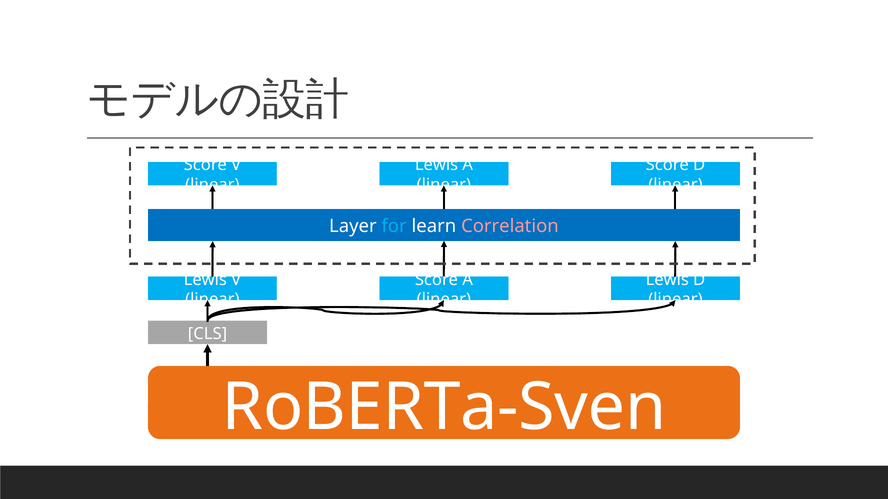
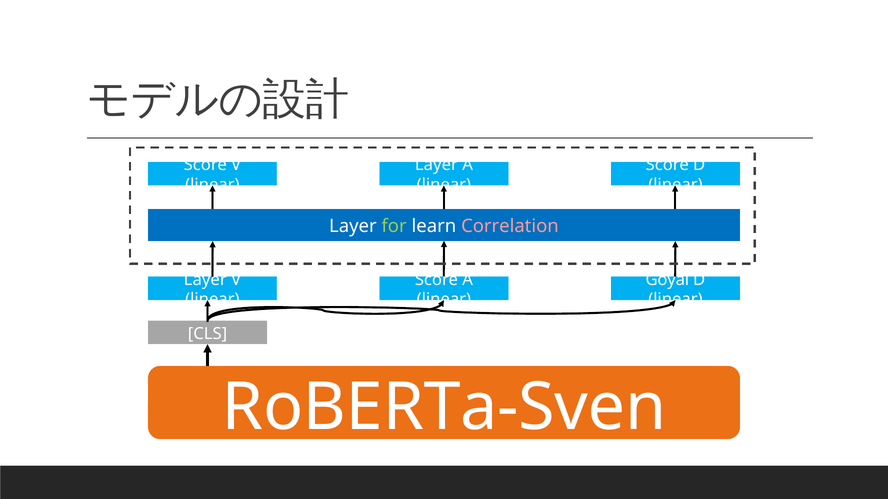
Lewis at (436, 165): Lewis -> Layer
for colour: light blue -> light green
Lewis at (205, 280): Lewis -> Layer
Lewis at (667, 280): Lewis -> Goyal
